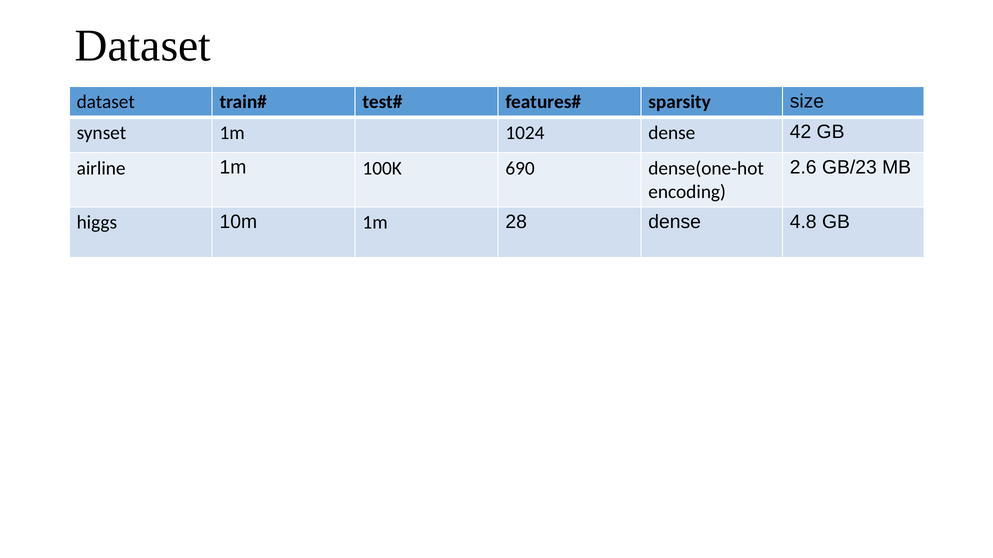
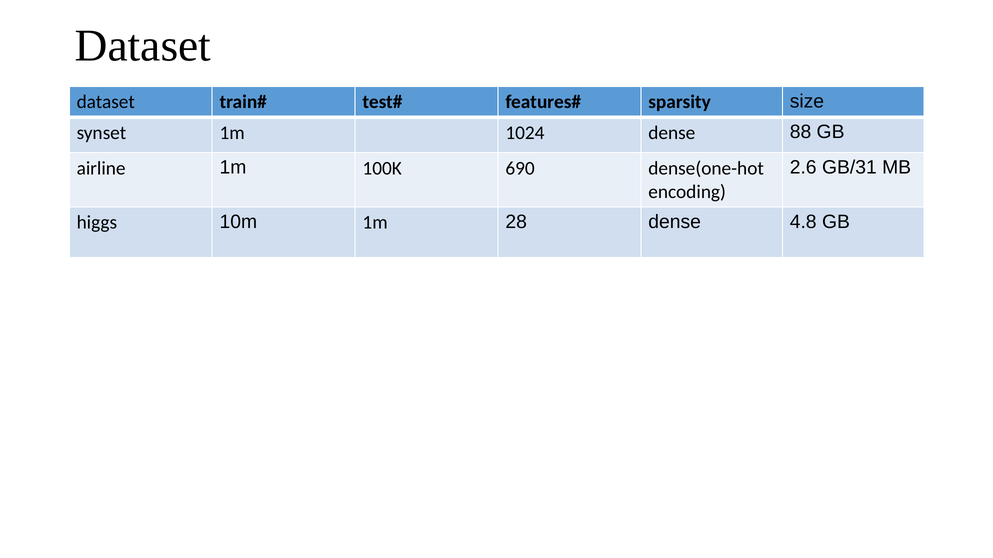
42: 42 -> 88
GB/23: GB/23 -> GB/31
